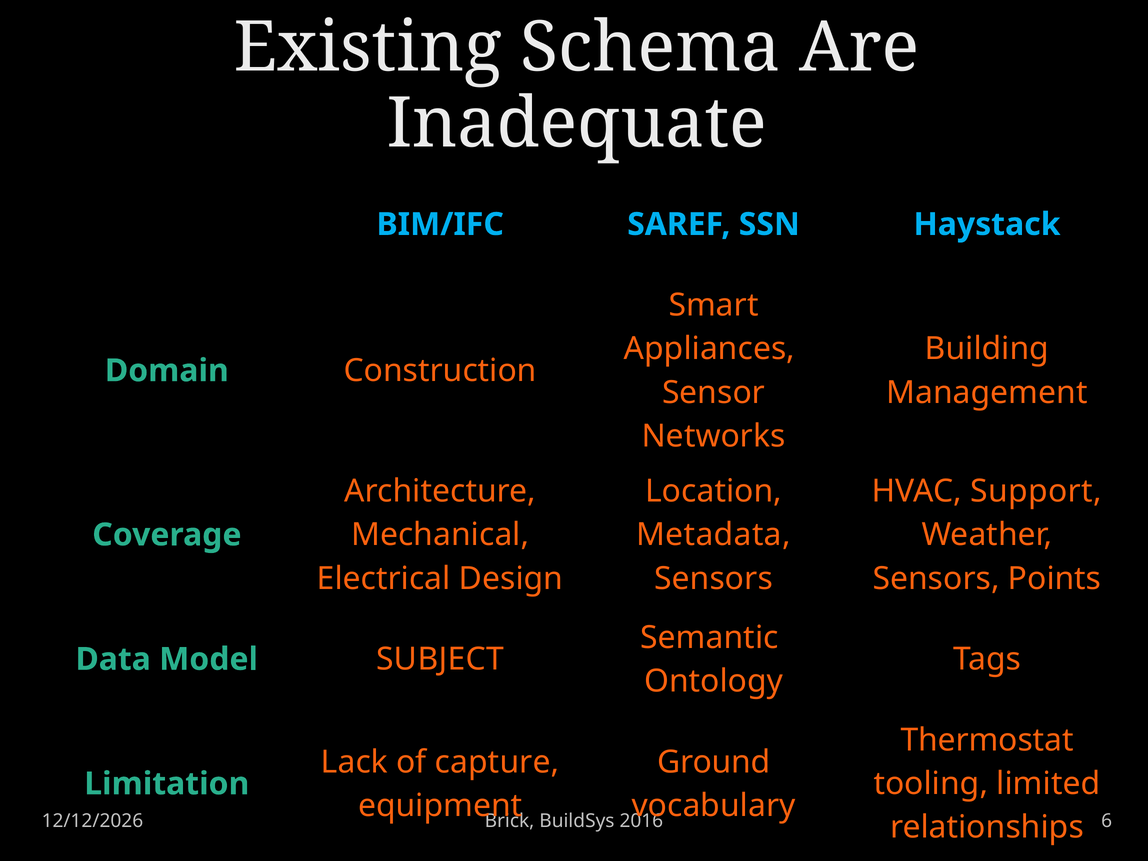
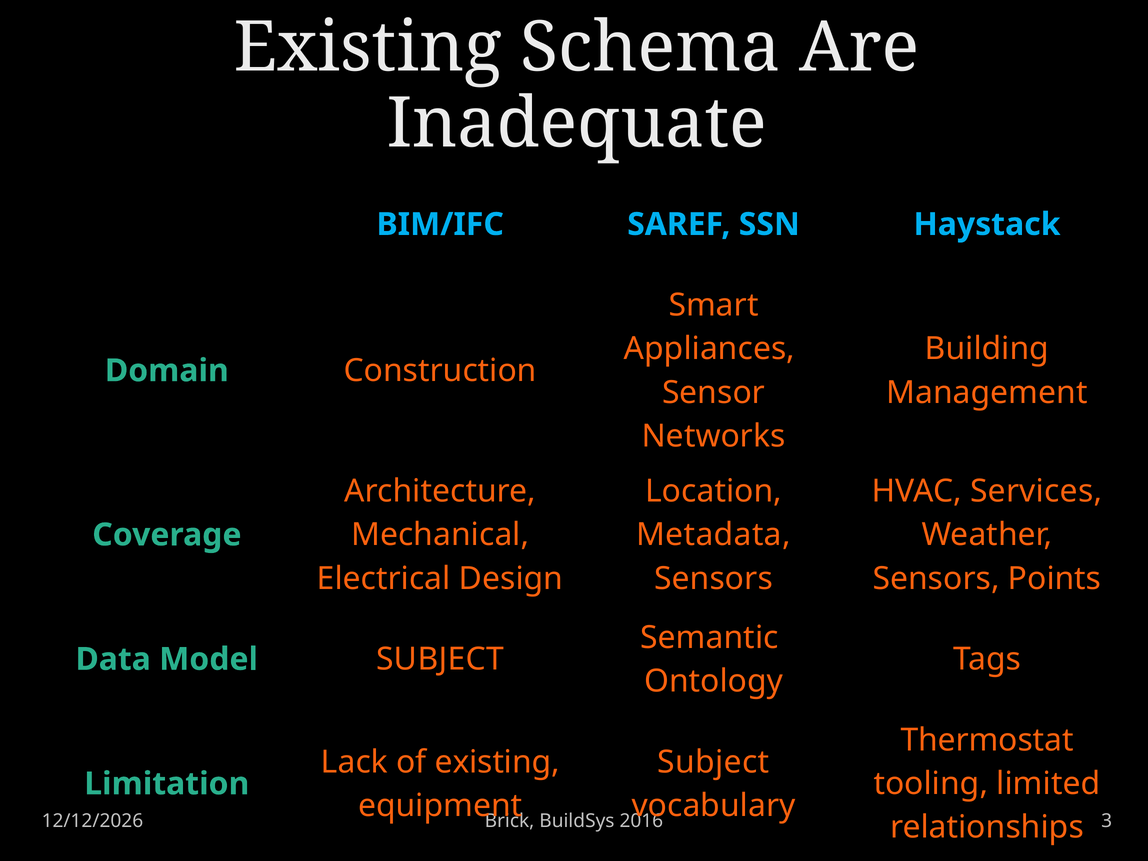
Support: Support -> Services
of capture: capture -> existing
Ground at (714, 762): Ground -> Subject
6: 6 -> 3
